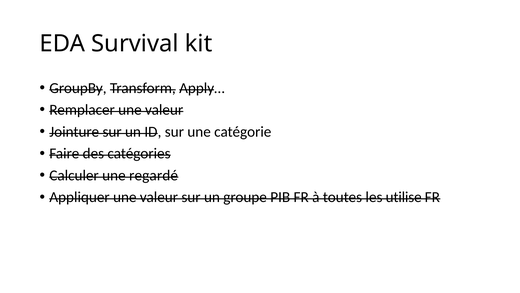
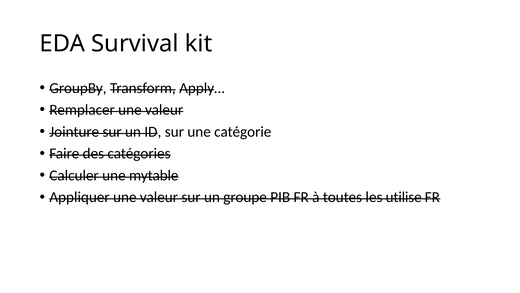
regardé: regardé -> mytable
